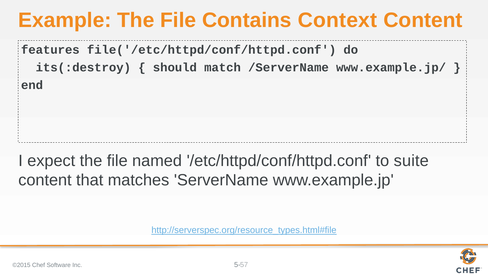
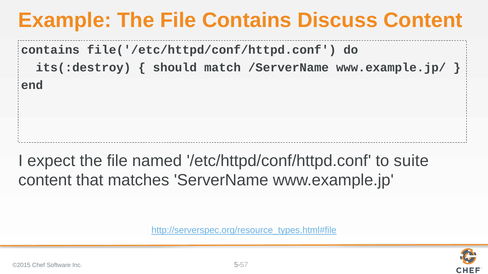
Context: Context -> Discuss
features at (50, 50): features -> contains
